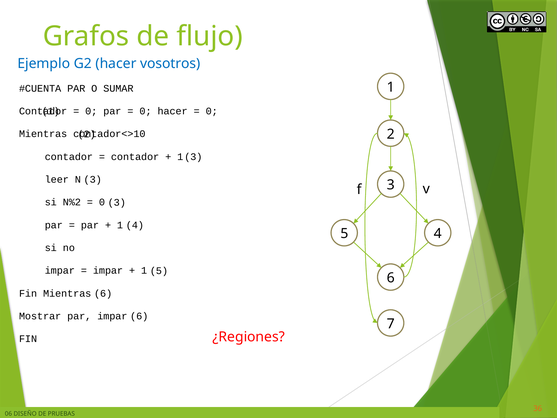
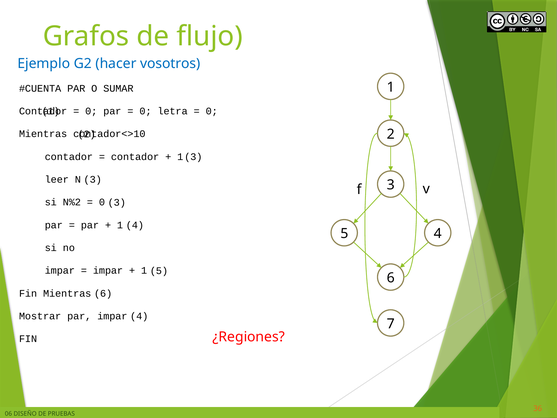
0 hacer: hacer -> letra
6 at (139, 316): 6 -> 4
